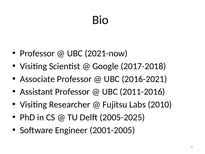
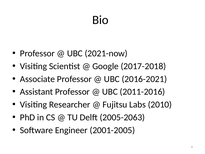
2005-2025: 2005-2025 -> 2005-2063
